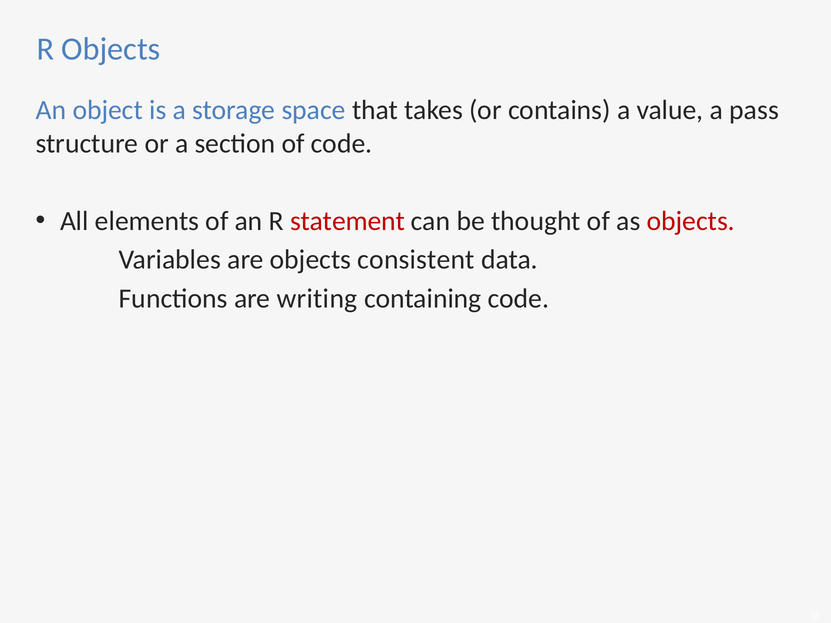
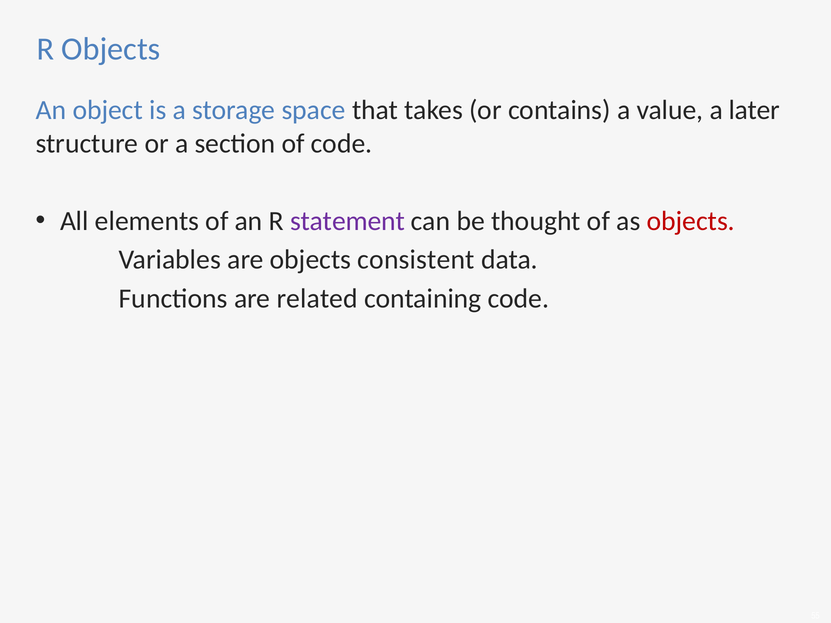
pass: pass -> later
statement colour: red -> purple
writing: writing -> related
